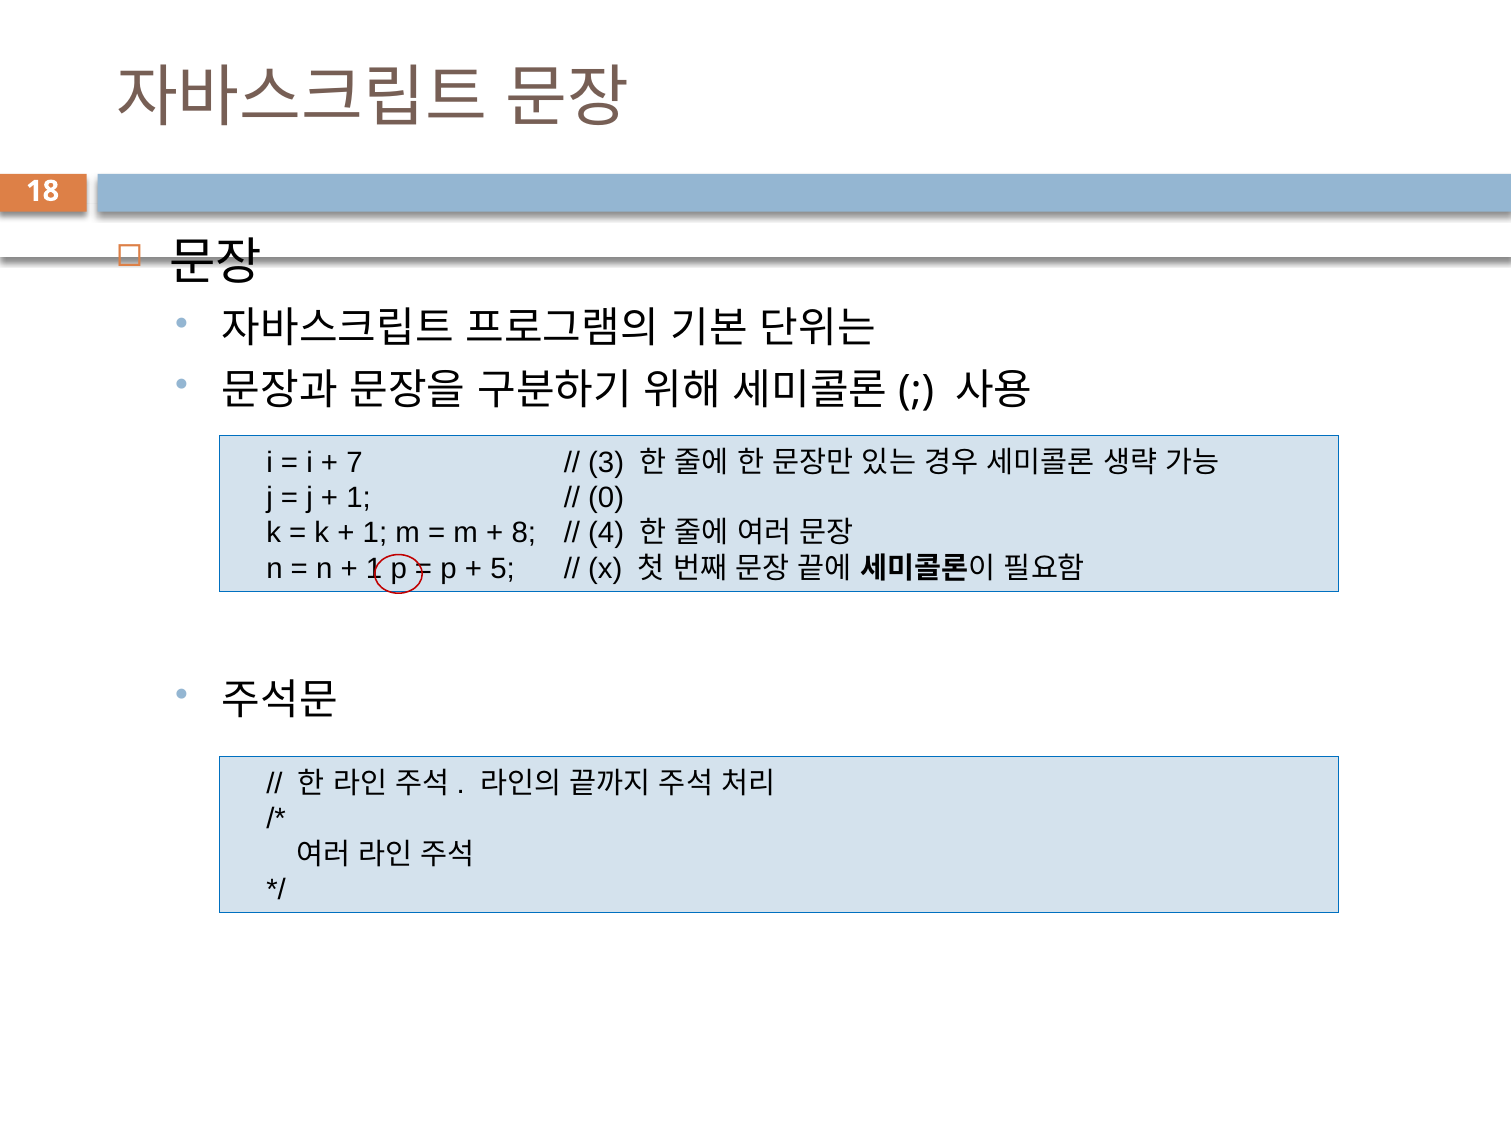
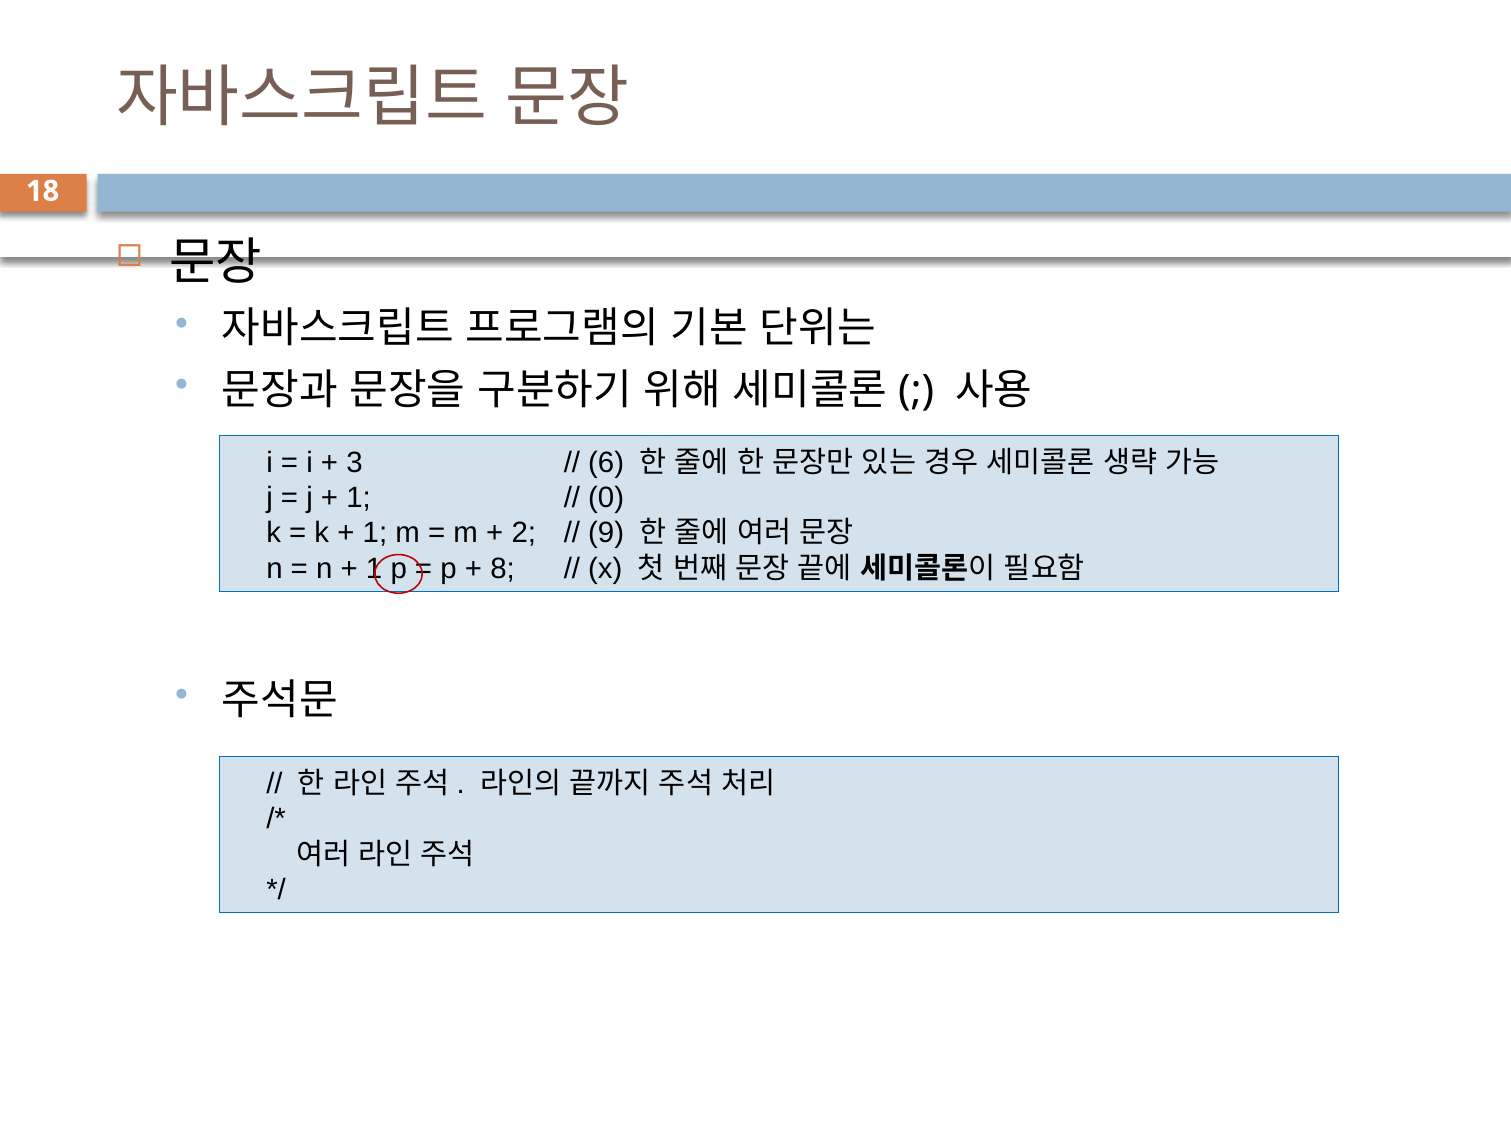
7: 7 -> 3
3: 3 -> 6
8: 8 -> 2
4: 4 -> 9
5: 5 -> 8
